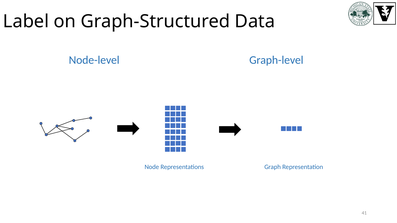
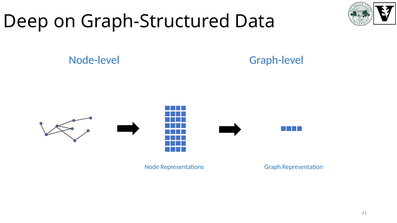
Label: Label -> Deep
